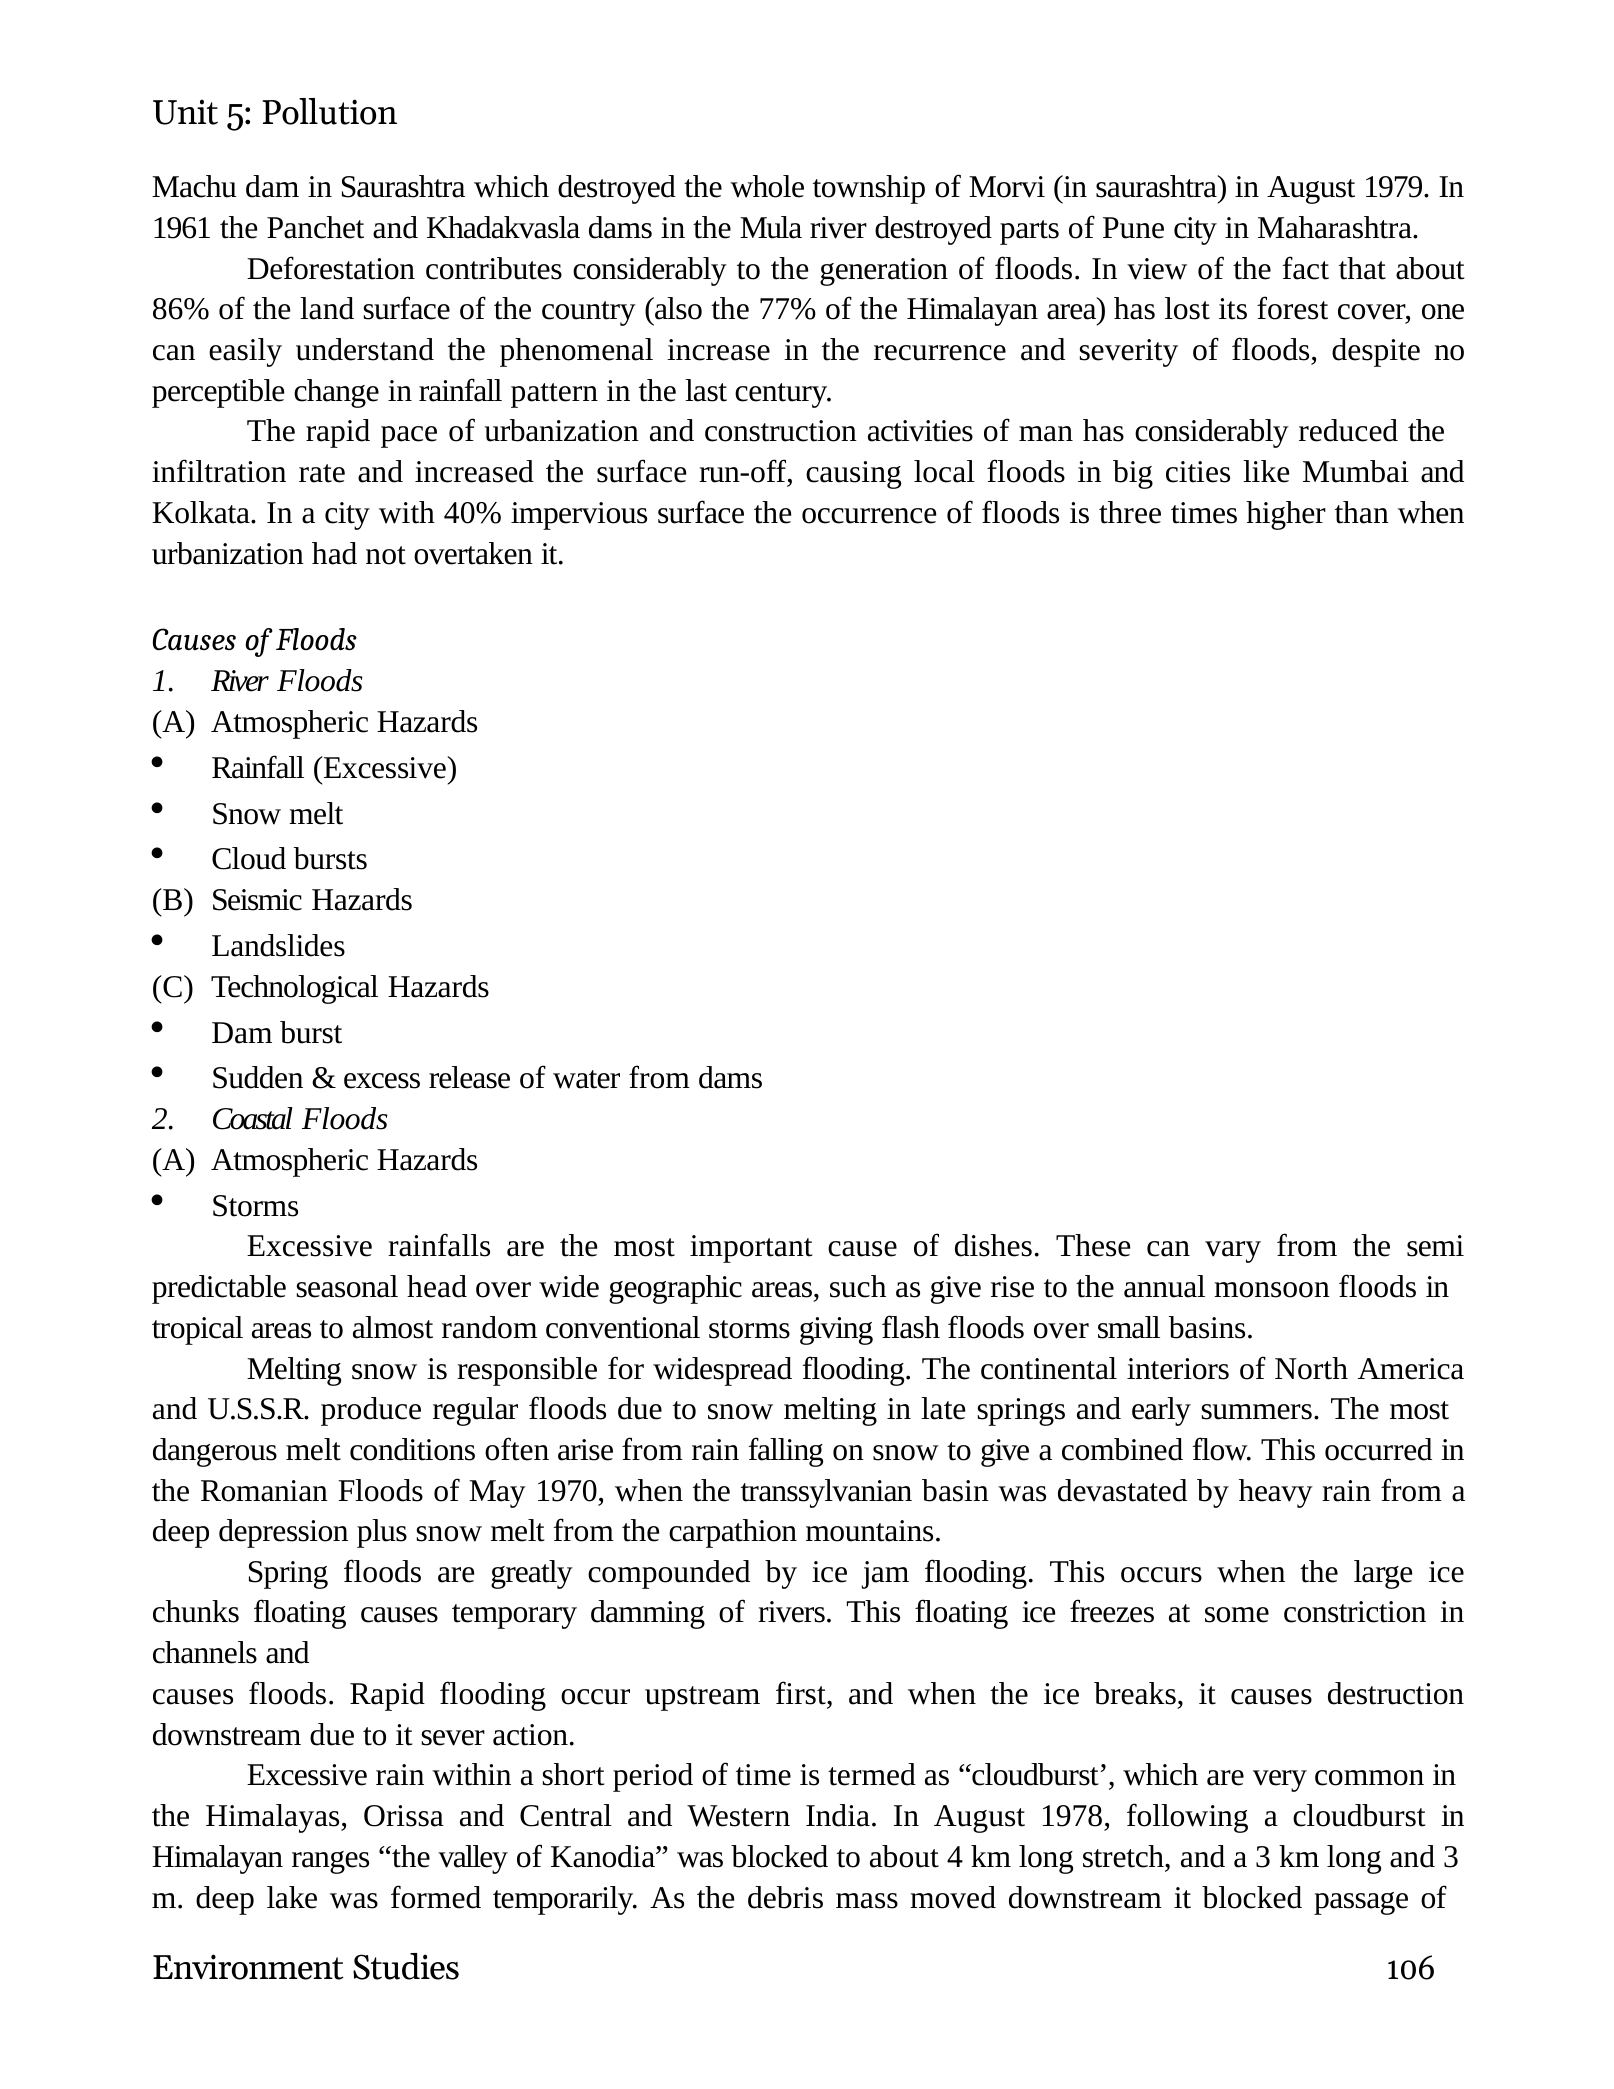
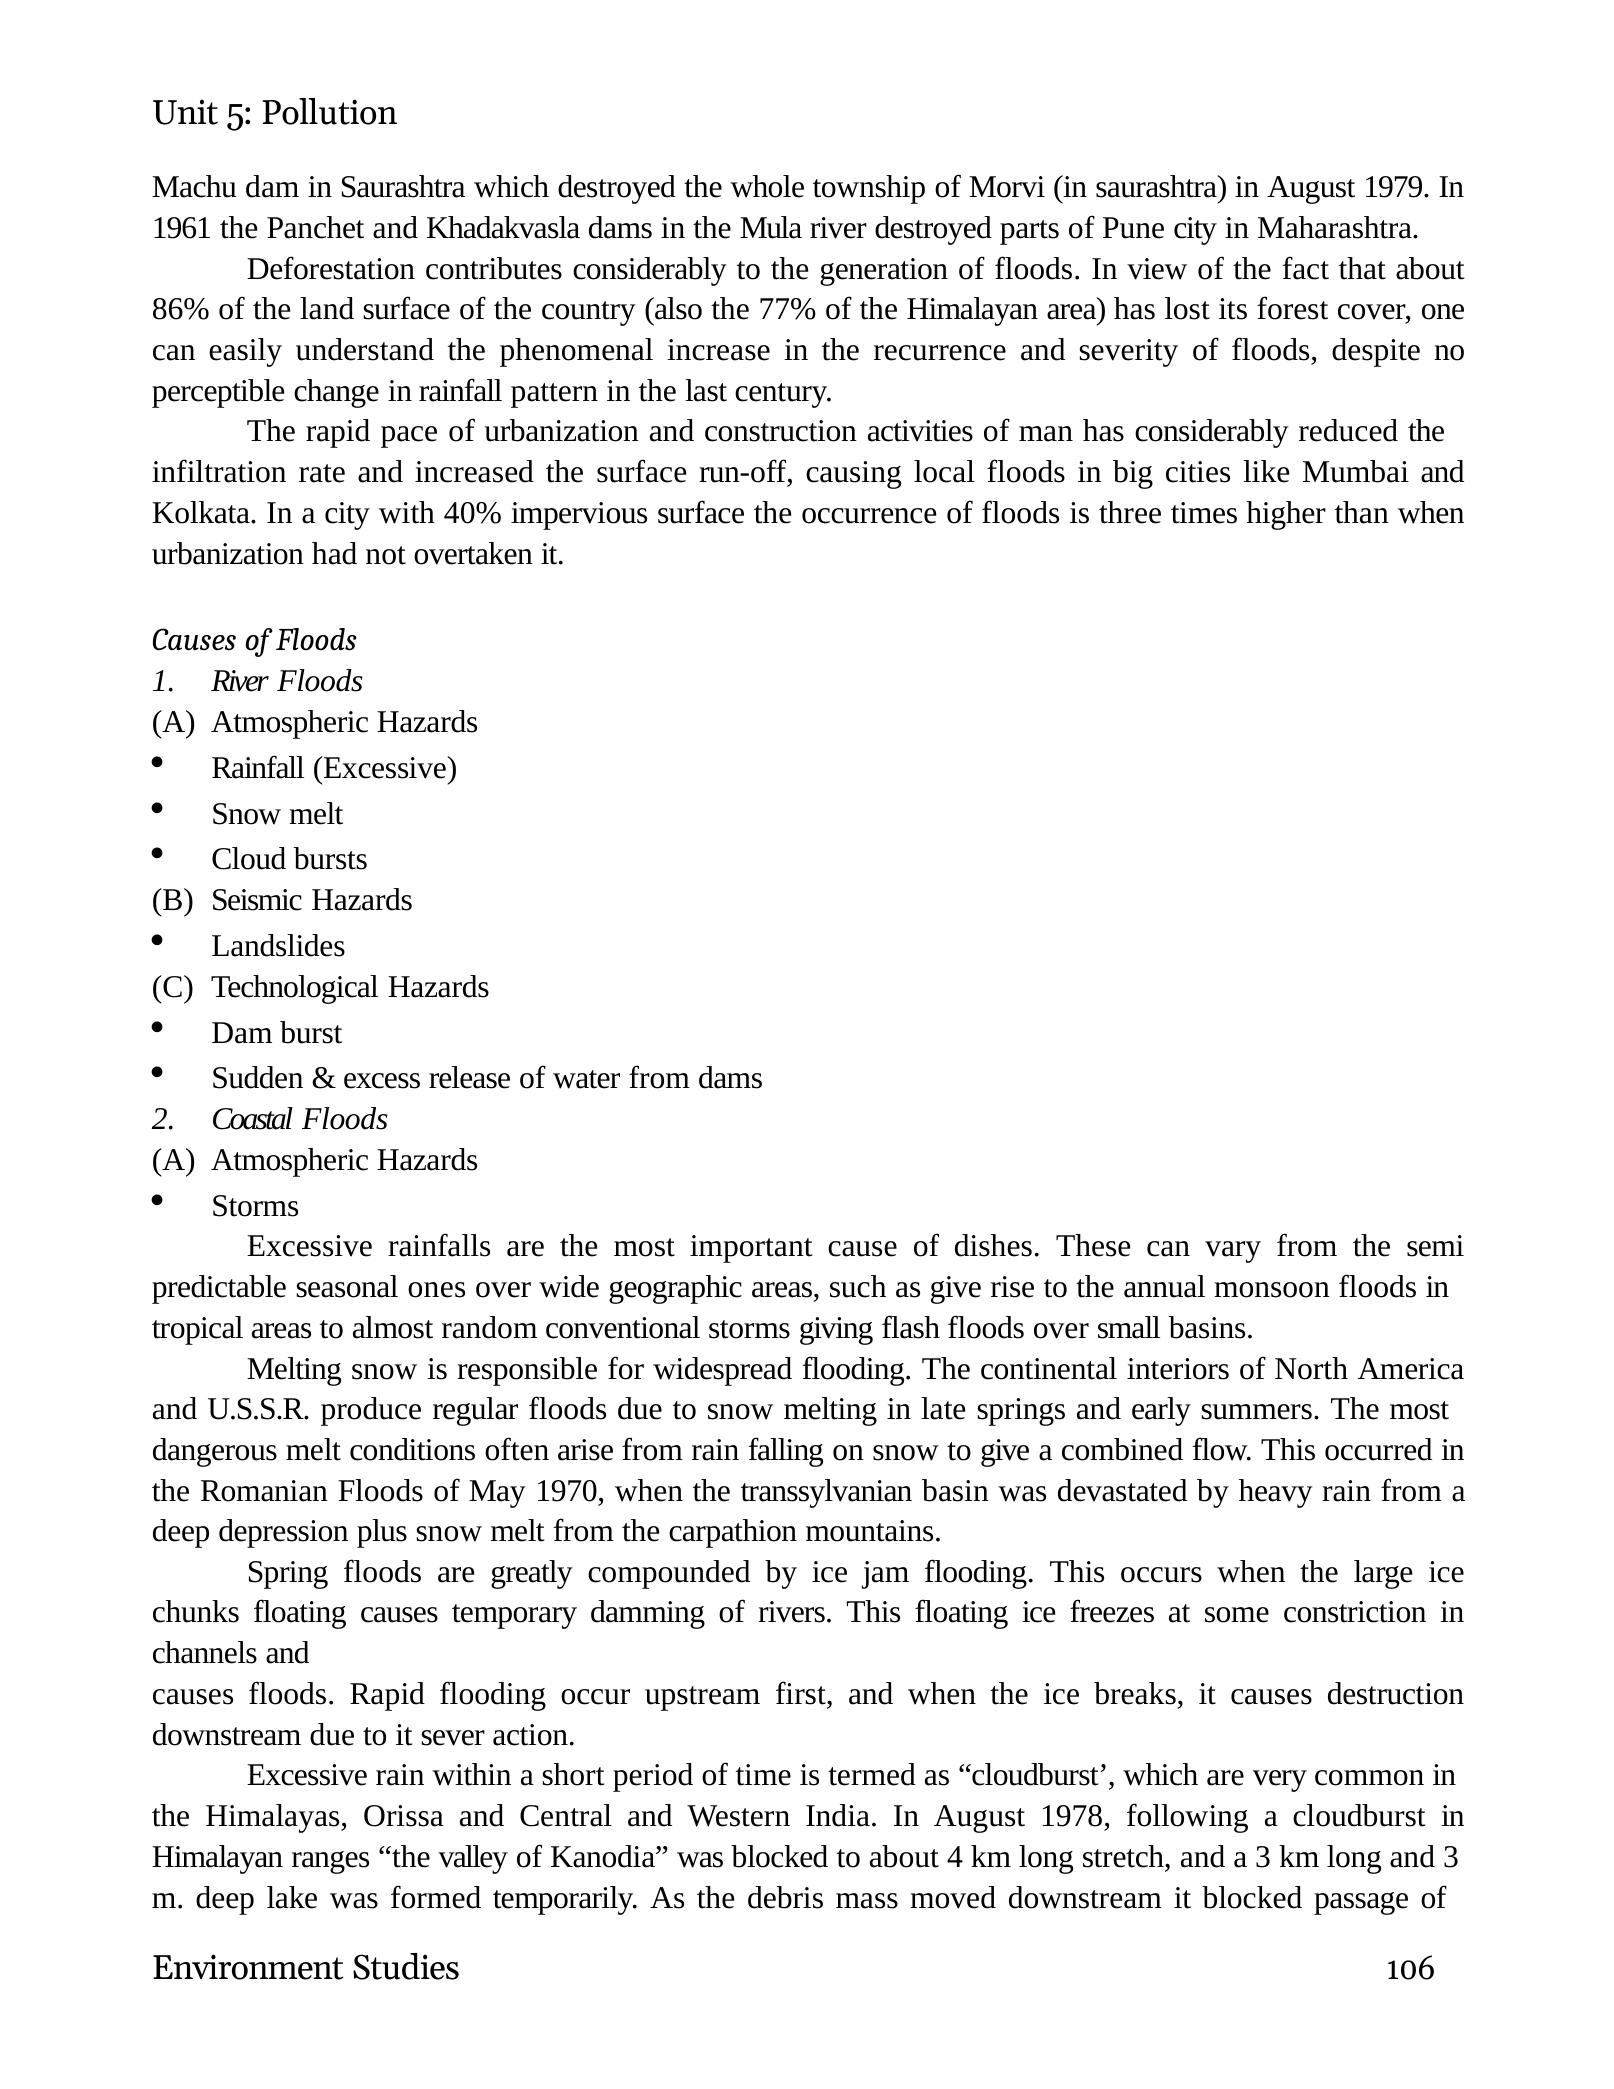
head: head -> ones
